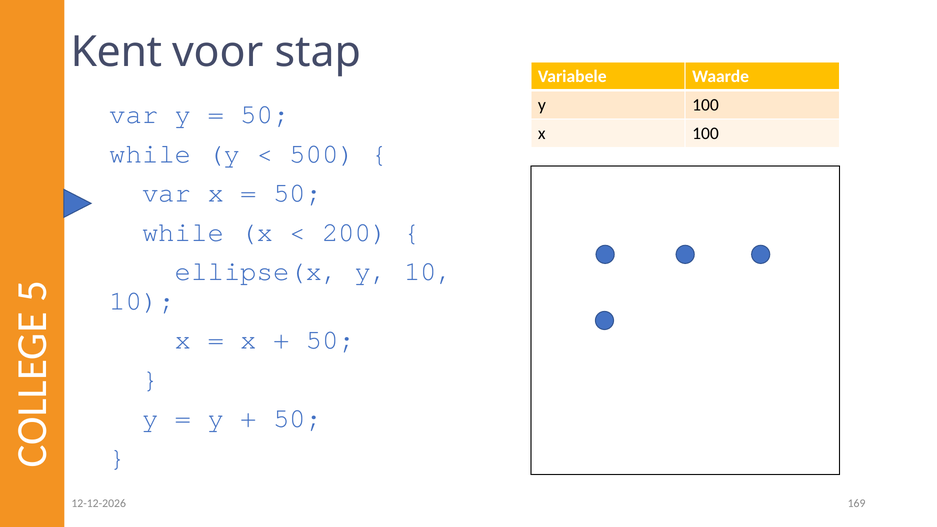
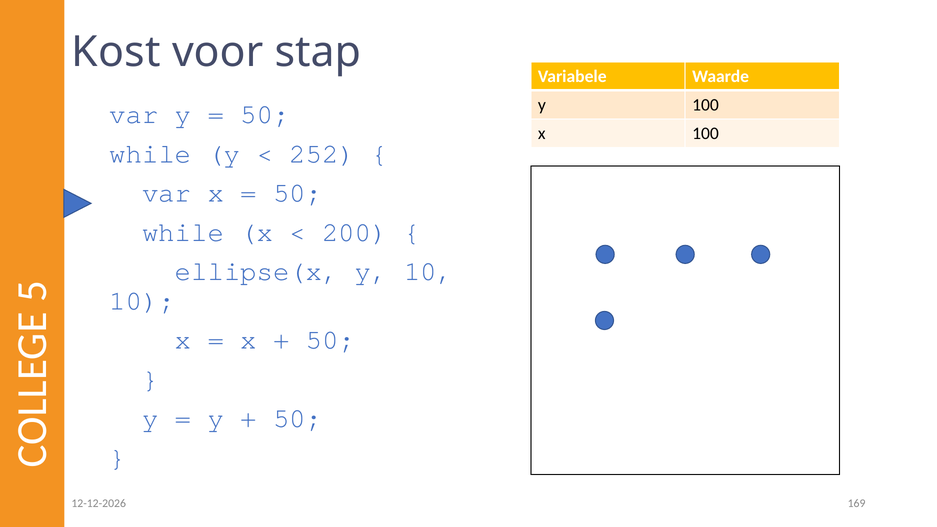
Kent: Kent -> Kost
500: 500 -> 252
